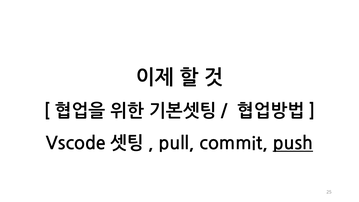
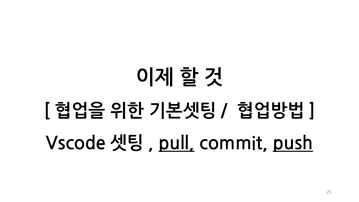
pull underline: none -> present
